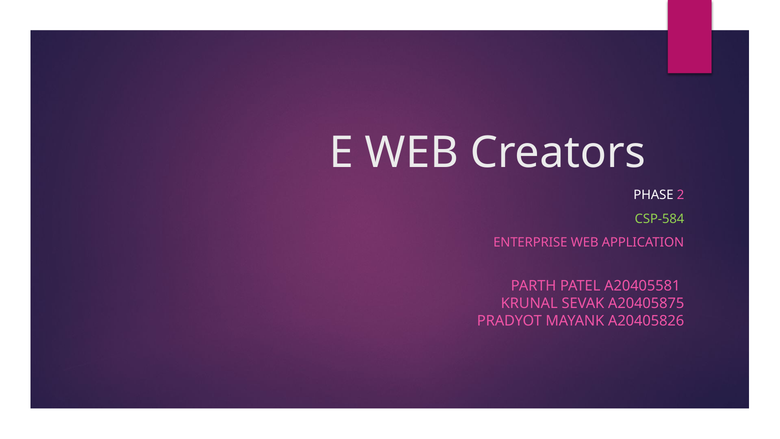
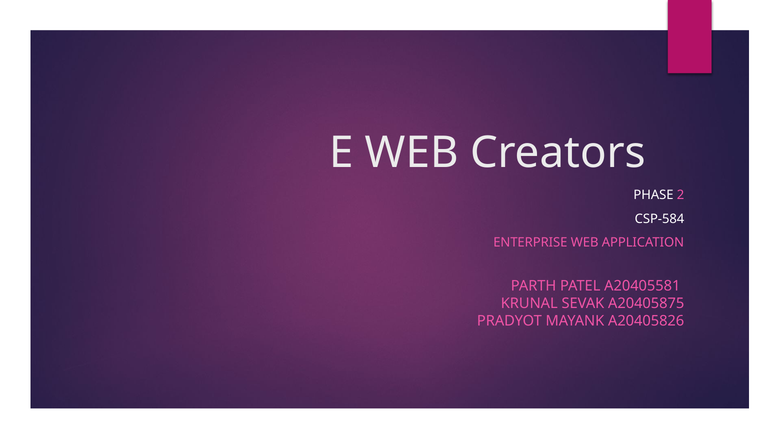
CSP-584 colour: light green -> white
